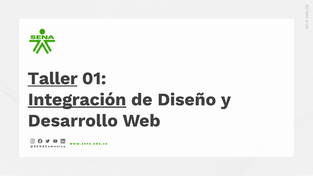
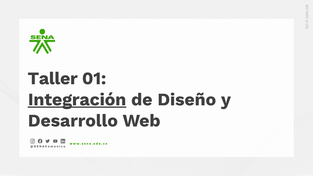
Taller underline: present -> none
